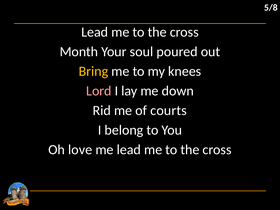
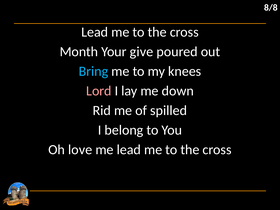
5/8: 5/8 -> 8/8
soul: soul -> give
Bring colour: yellow -> light blue
courts: courts -> spilled
